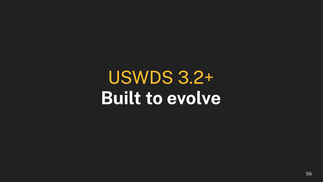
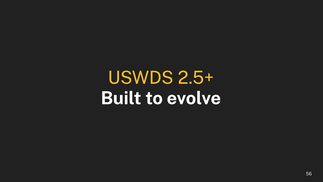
3.2+: 3.2+ -> 2.5+
